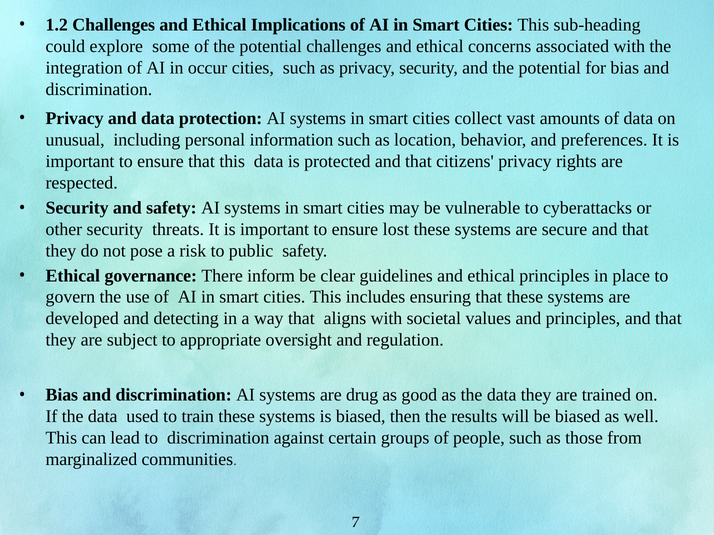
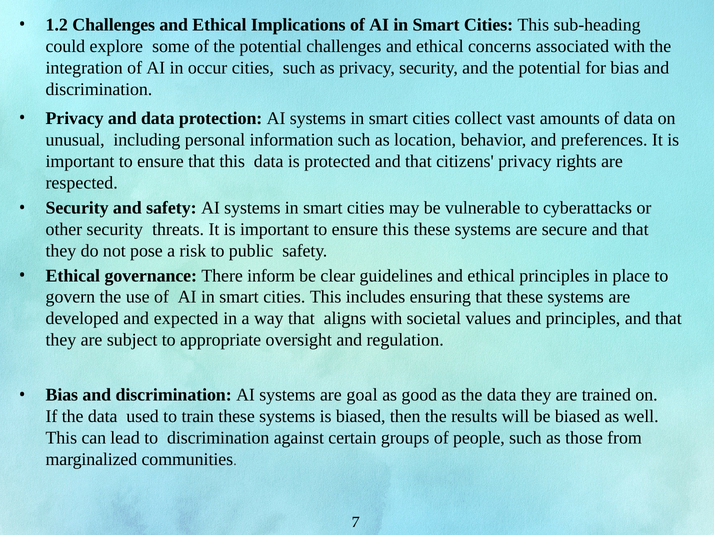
ensure lost: lost -> this
detecting: detecting -> expected
drug: drug -> goal
